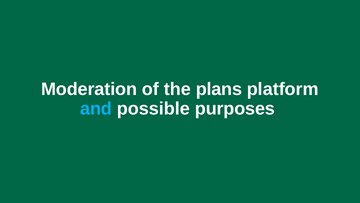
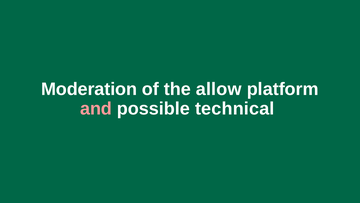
plans: plans -> allow
and colour: light blue -> pink
purposes: purposes -> technical
